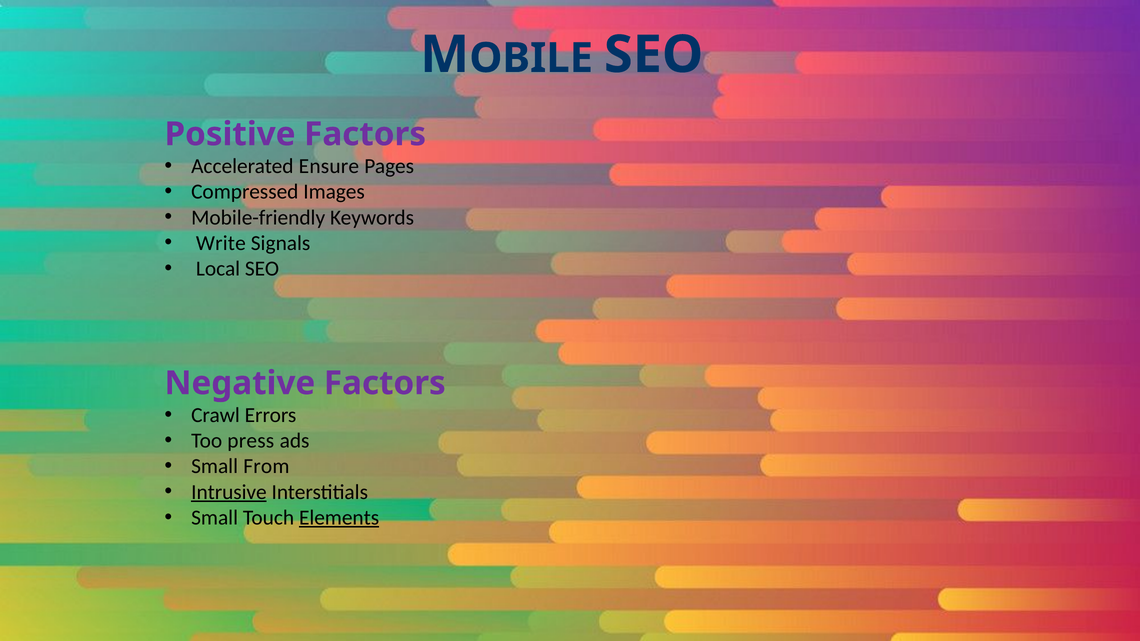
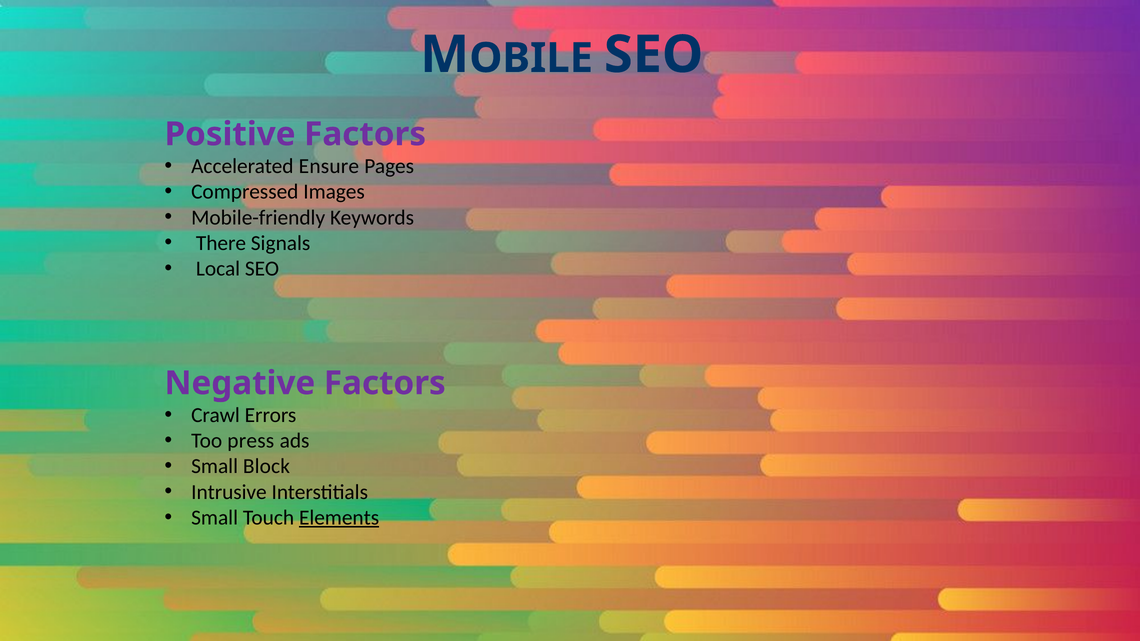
Write: Write -> There
From: From -> Block
Intrusive underline: present -> none
